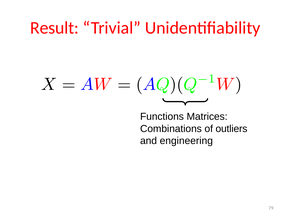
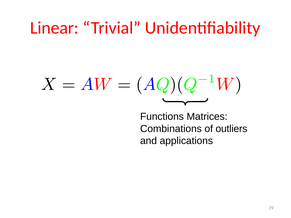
Result: Result -> Linear
engineering: engineering -> applications
